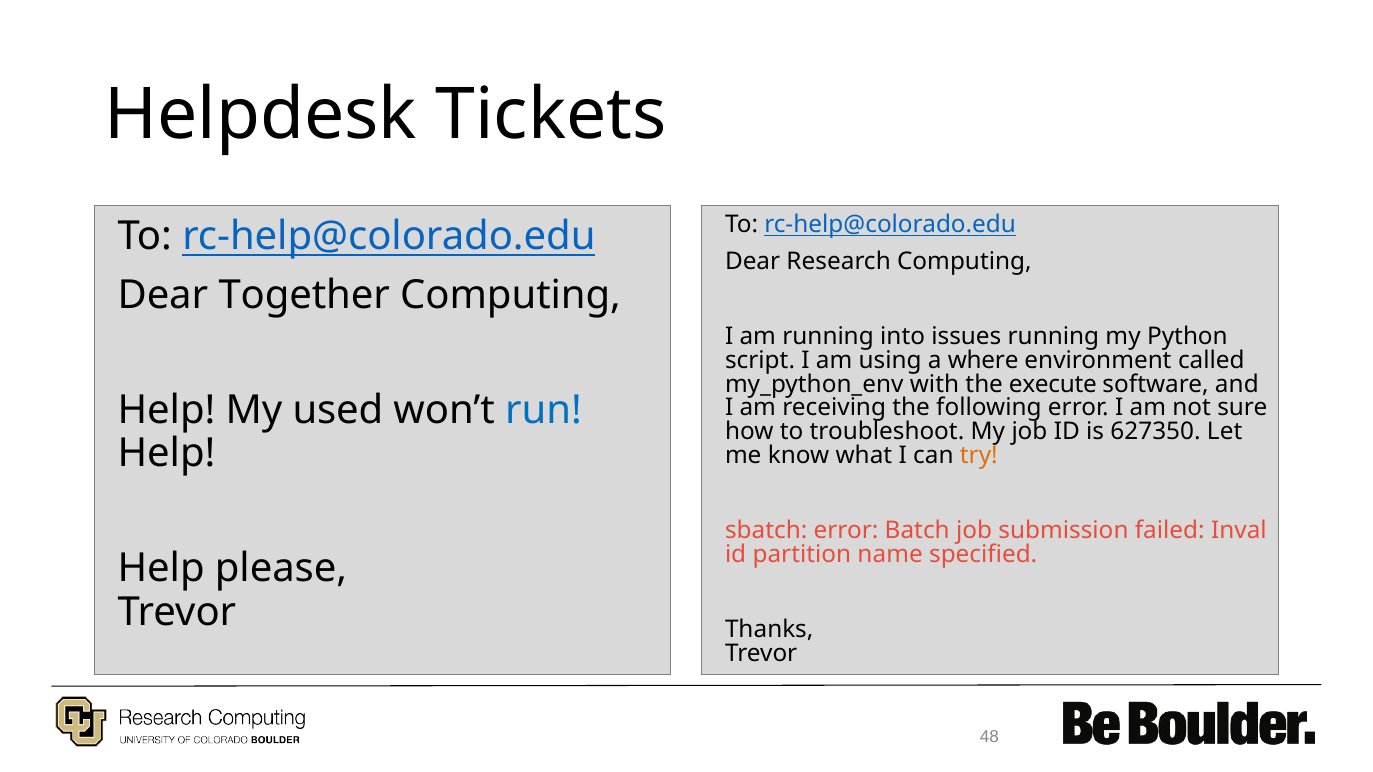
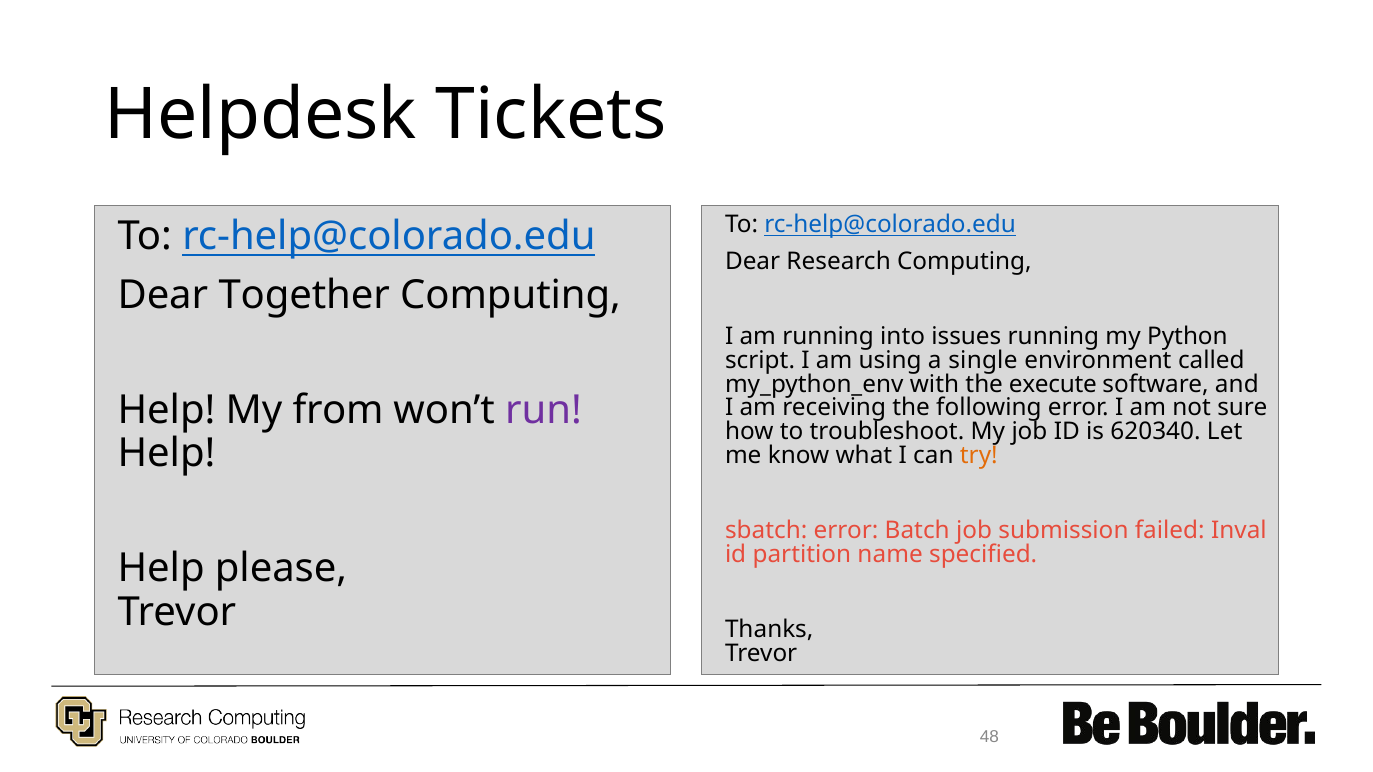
where: where -> single
used: used -> from
run colour: blue -> purple
627350: 627350 -> 620340
